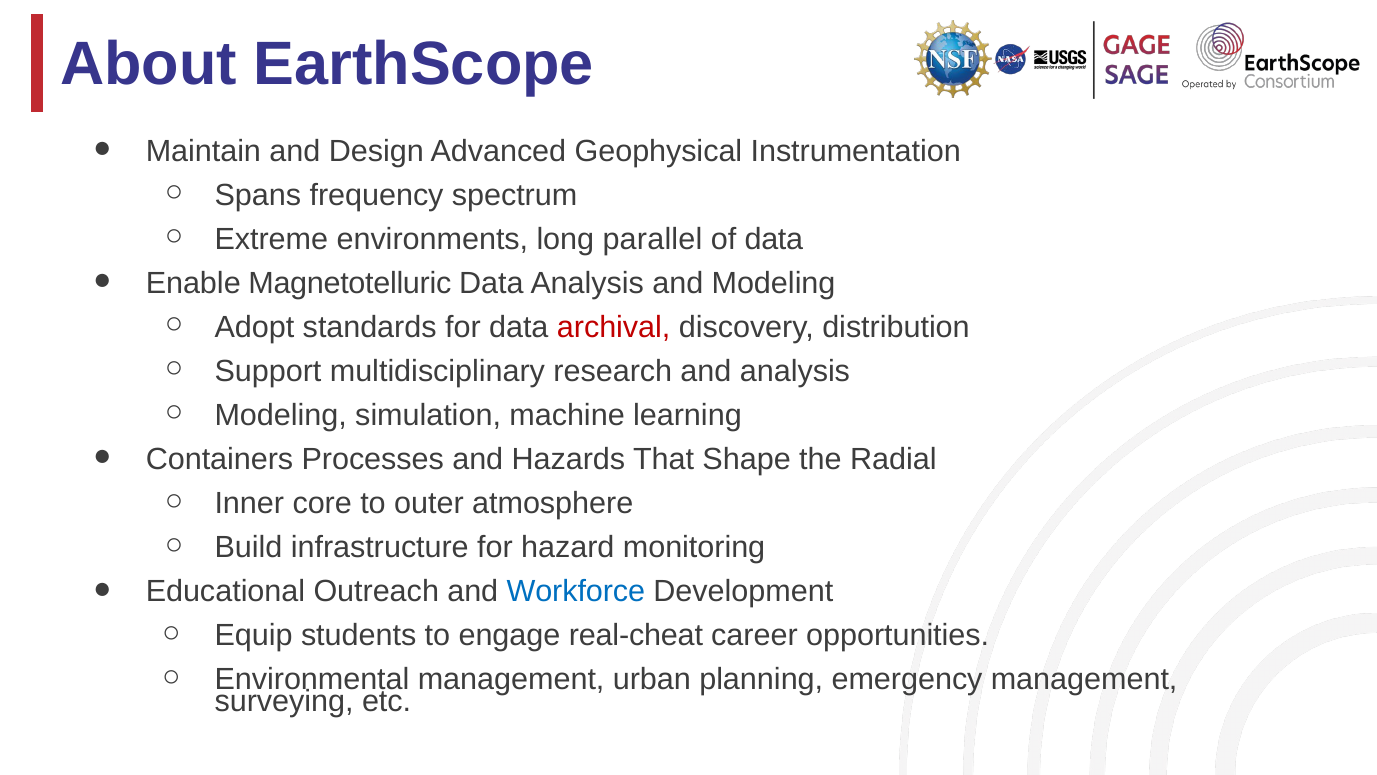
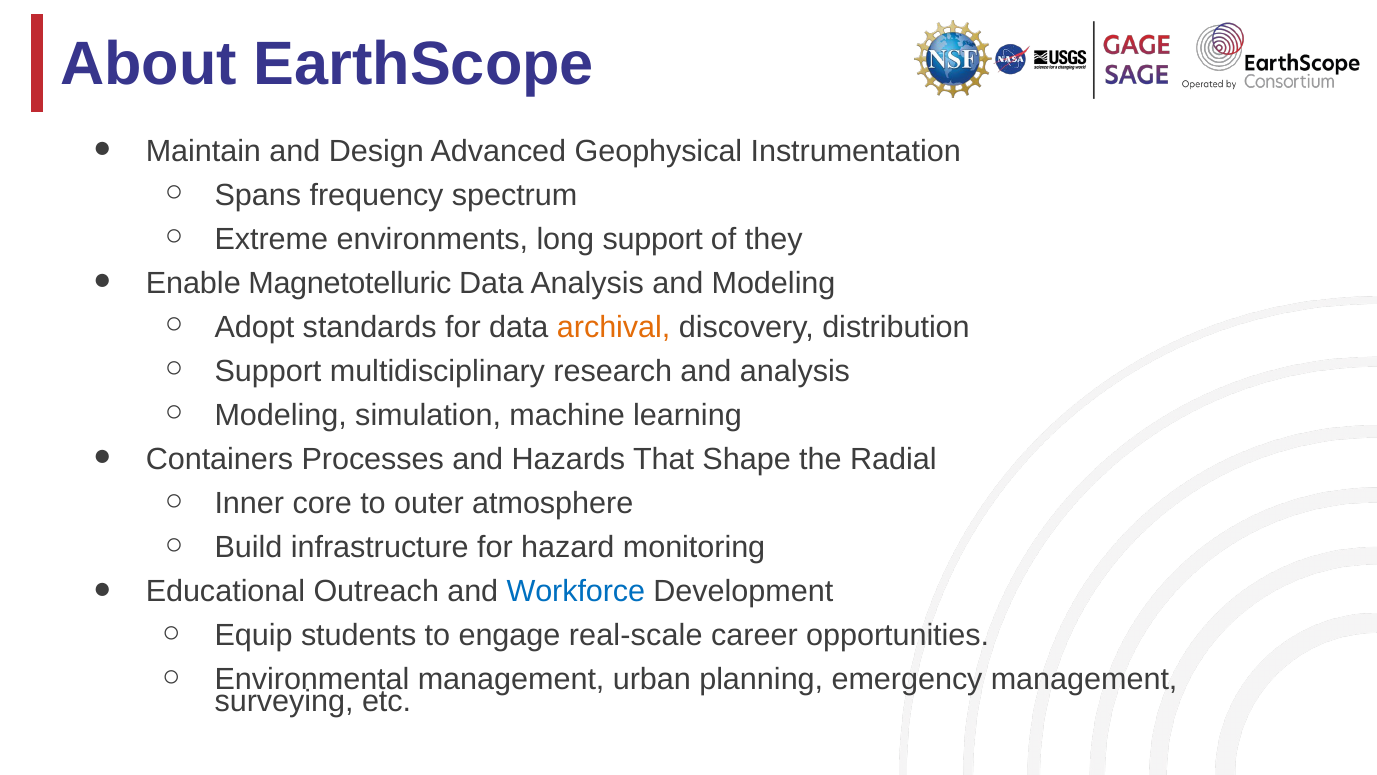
long parallel: parallel -> support
of data: data -> they
archival colour: red -> orange
real-cheat: real-cheat -> real-scale
